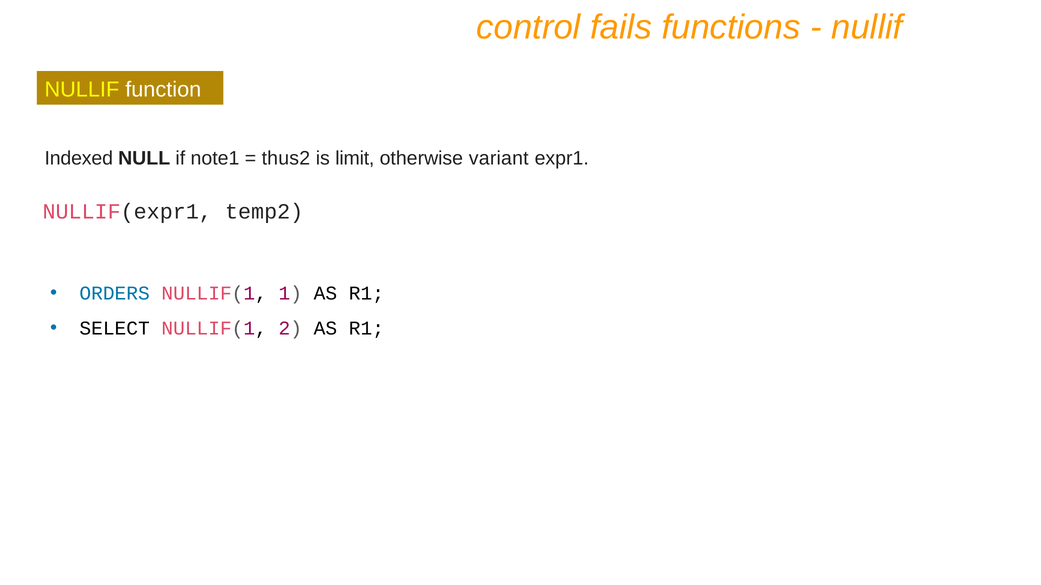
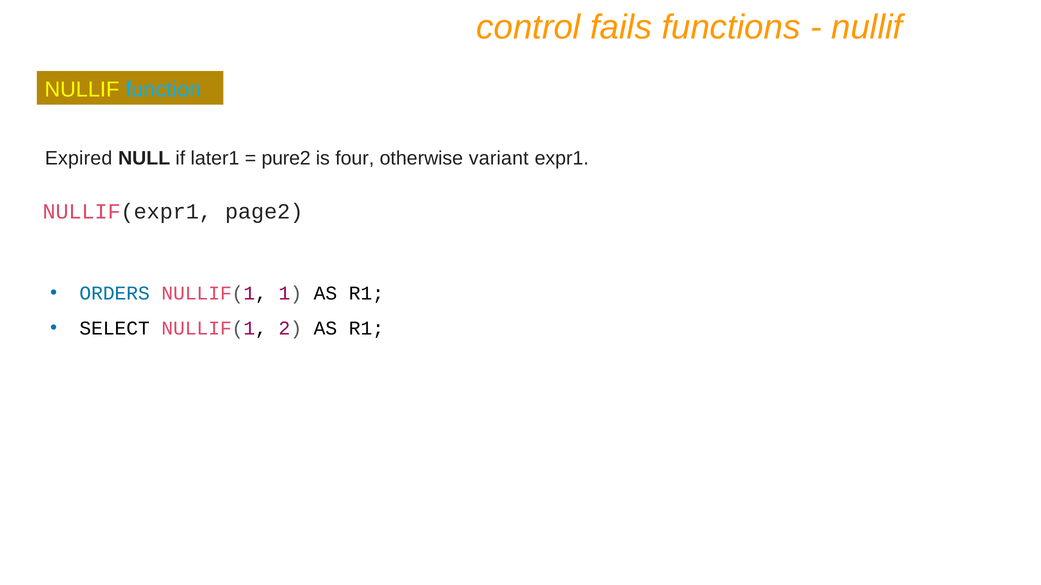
function colour: white -> light blue
Indexed: Indexed -> Expired
note1: note1 -> later1
thus2: thus2 -> pure2
limit: limit -> four
temp2: temp2 -> page2
